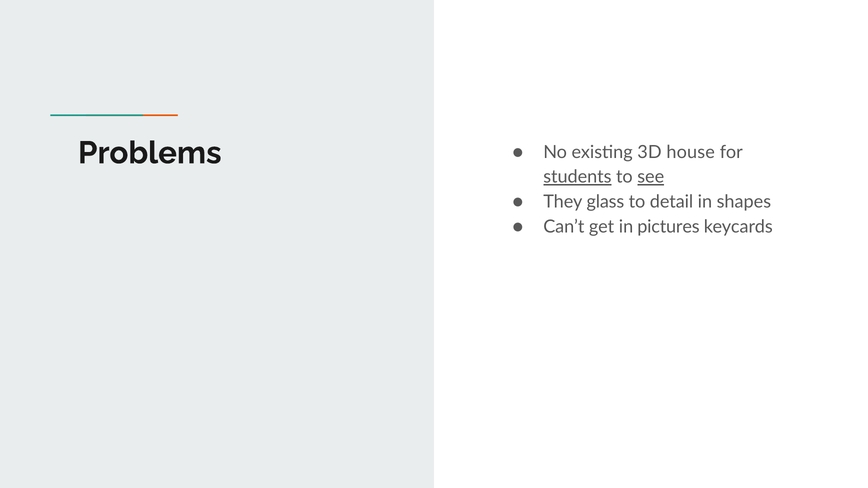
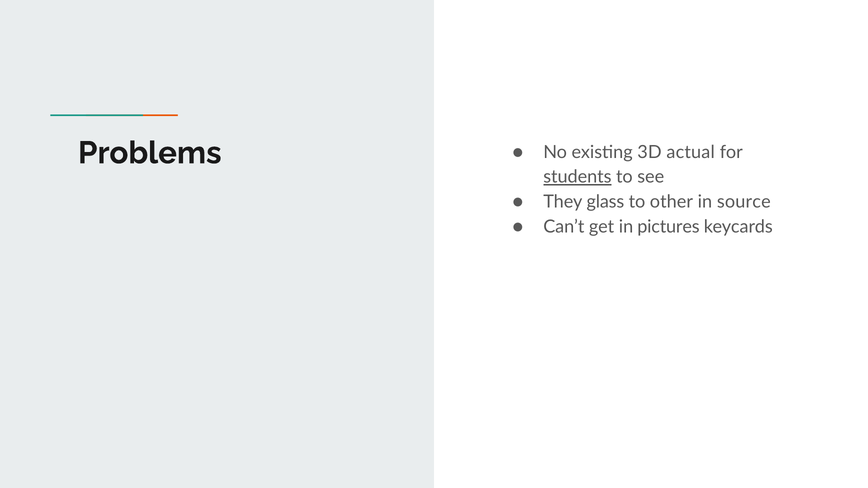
house: house -> actual
see underline: present -> none
detail: detail -> other
shapes: shapes -> source
